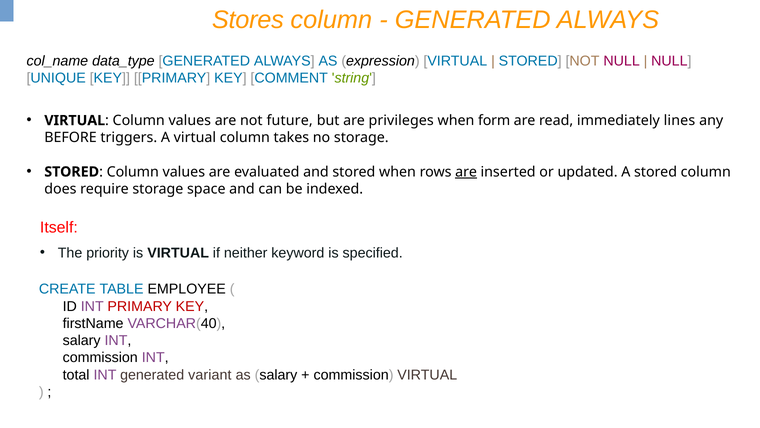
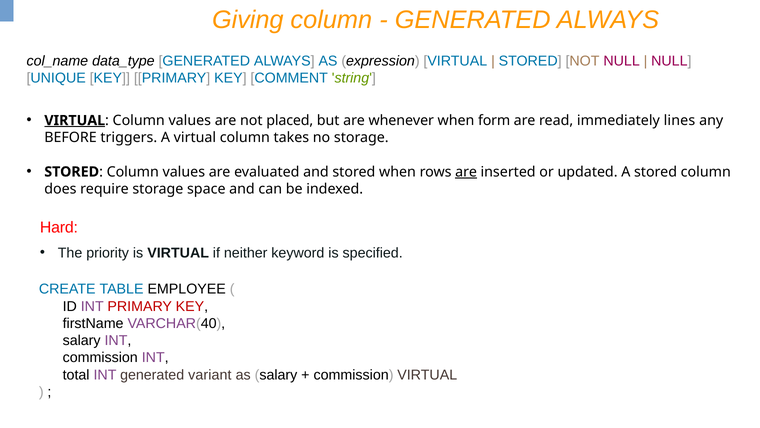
Stores: Stores -> Giving
VIRTUAL at (75, 120) underline: none -> present
future: future -> placed
privileges: privileges -> whenever
Itself: Itself -> Hard
